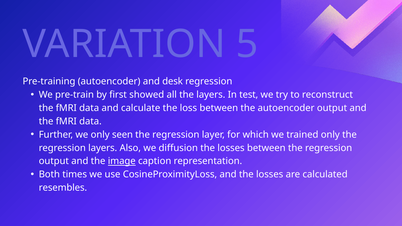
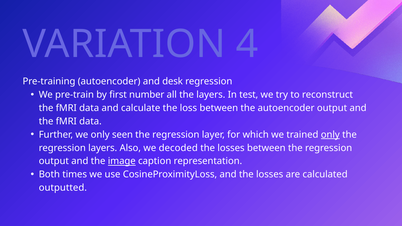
5: 5 -> 4
showed: showed -> number
only at (330, 135) underline: none -> present
diffusion: diffusion -> decoded
resembles: resembles -> outputted
